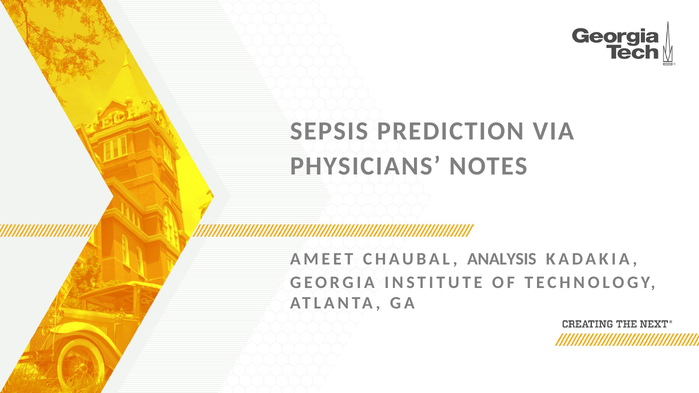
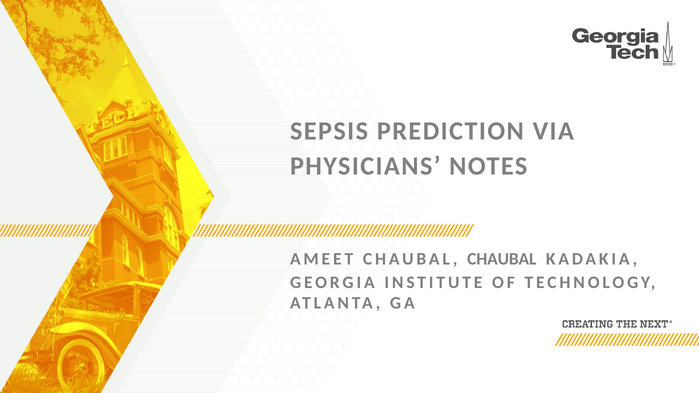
CHAUBAL ANALYSIS: ANALYSIS -> CHAUBAL
